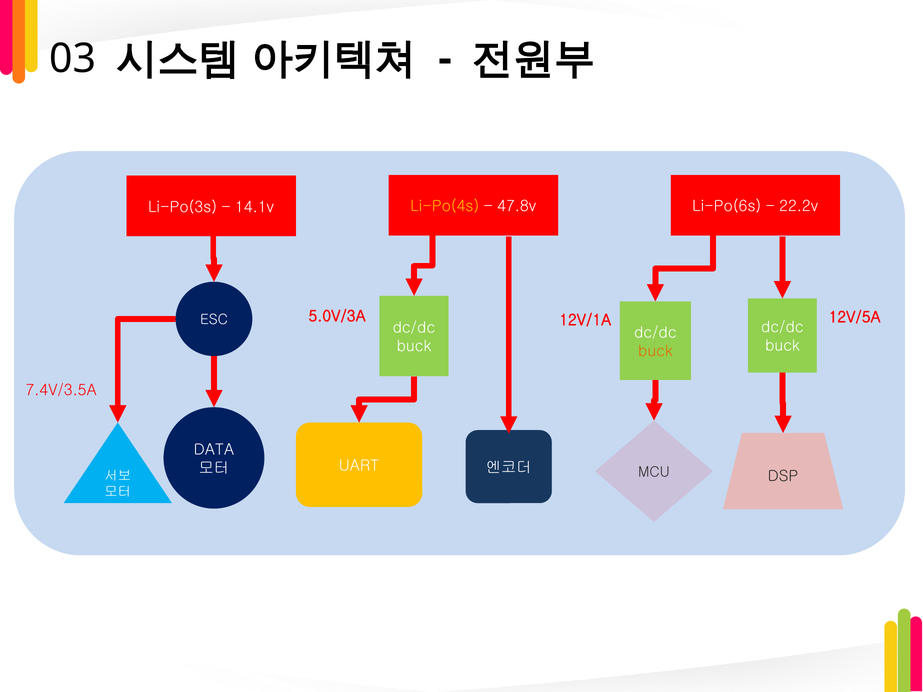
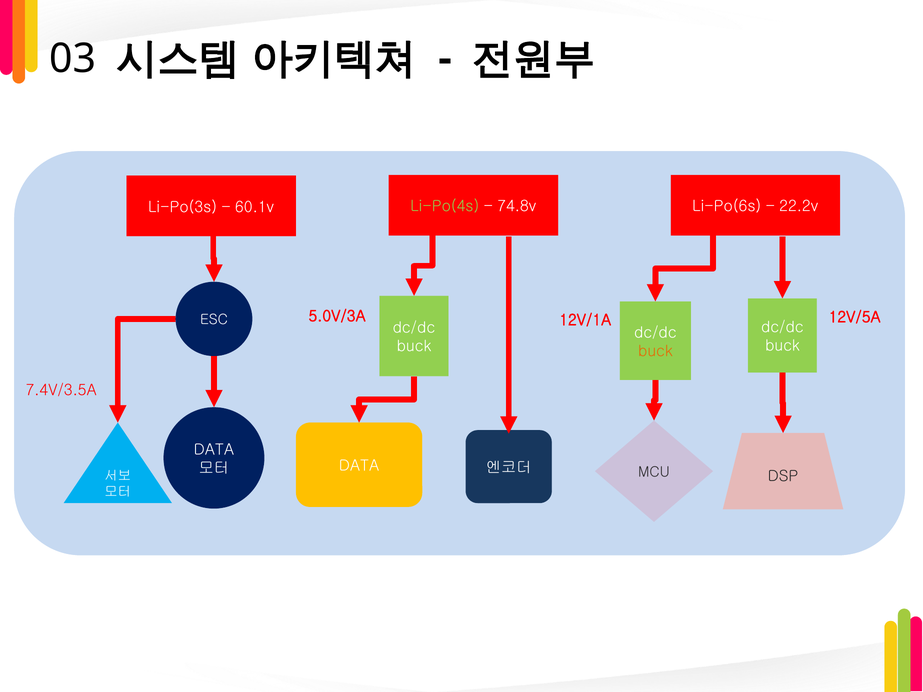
Li-Po(4s colour: yellow -> light green
47.8v: 47.8v -> 74.8v
14.1v: 14.1v -> 60.1v
UART at (359, 466): UART -> DATA
